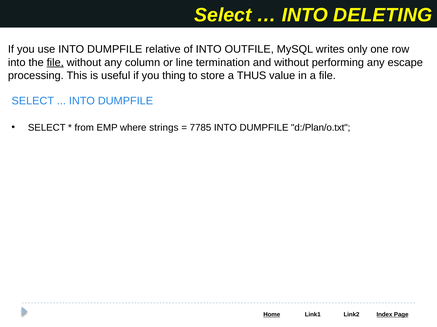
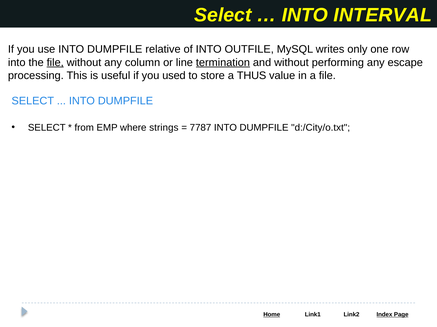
DELETING: DELETING -> INTERVAL
termination underline: none -> present
thing: thing -> used
7785: 7785 -> 7787
d:/Plan/o.txt: d:/Plan/o.txt -> d:/City/o.txt
